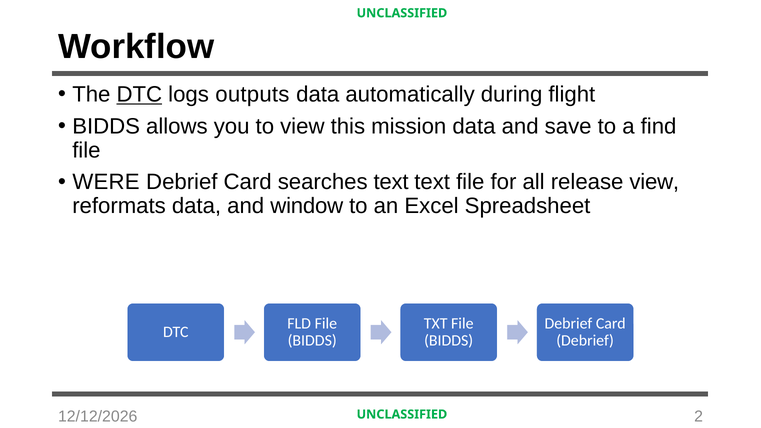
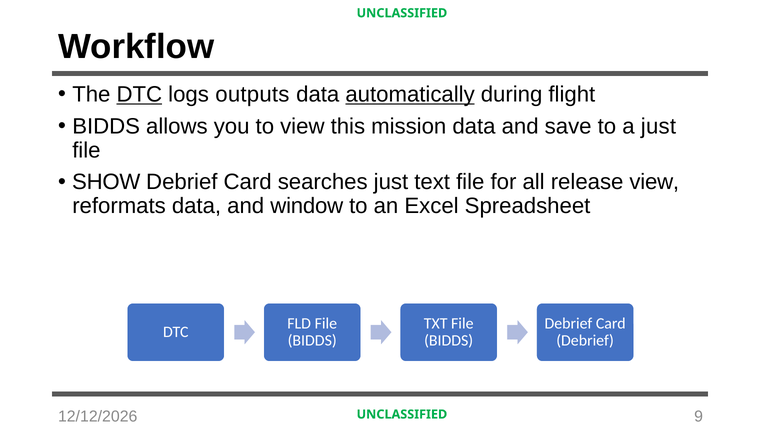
automatically underline: none -> present
a find: find -> just
WERE: WERE -> SHOW
searches text: text -> just
2: 2 -> 9
